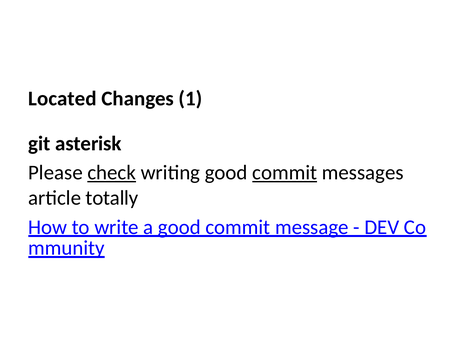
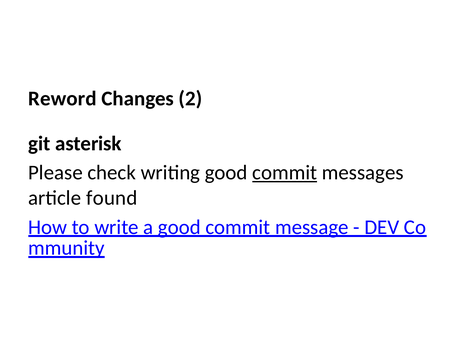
Located: Located -> Reword
1: 1 -> 2
check underline: present -> none
totally: totally -> found
